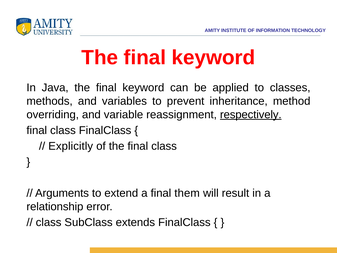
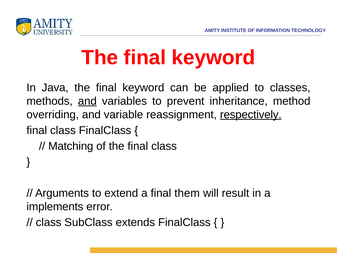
and at (87, 101) underline: none -> present
Explicitly: Explicitly -> Matching
relationship: relationship -> implements
